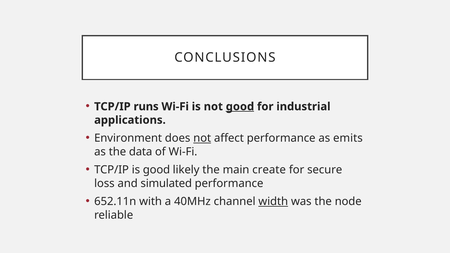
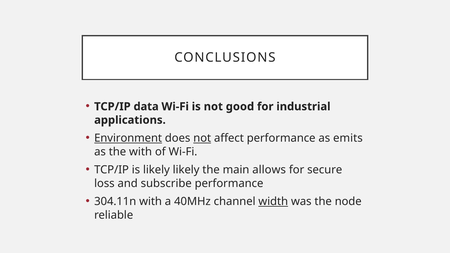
runs: runs -> data
good at (240, 107) underline: present -> none
Environment underline: none -> present
the data: data -> with
is good: good -> likely
create: create -> allows
simulated: simulated -> subscribe
652.11n: 652.11n -> 304.11n
